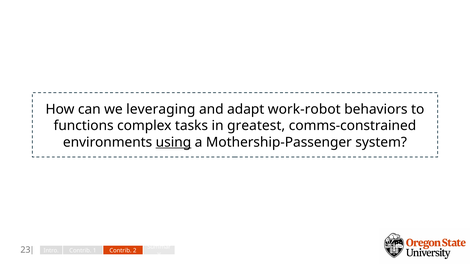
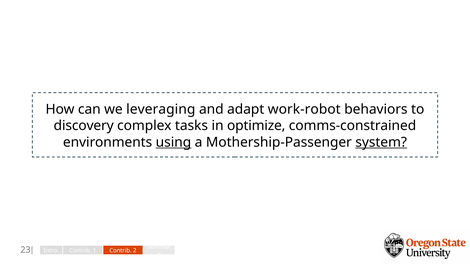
functions: functions -> discovery
greatest: greatest -> optimize
system underline: none -> present
